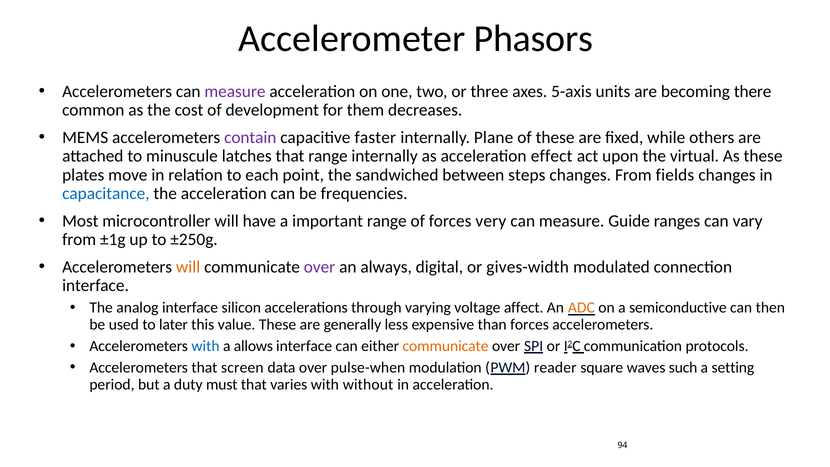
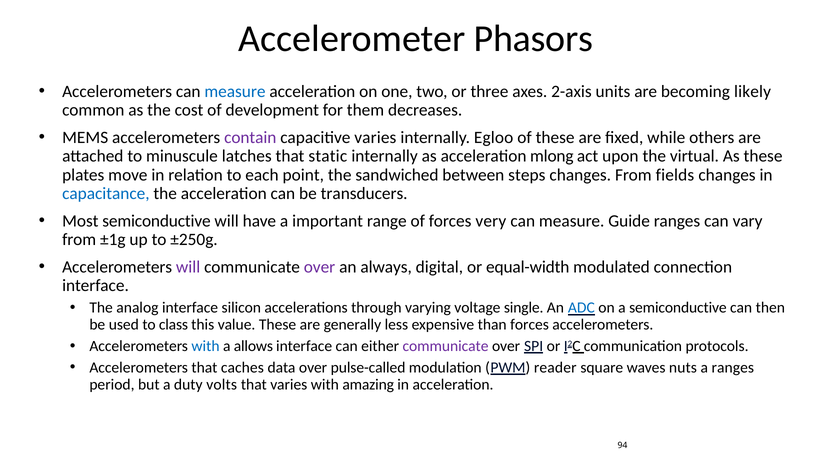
measure at (235, 91) colour: purple -> blue
5-axis: 5-axis -> 2-axis
there: there -> likely
capacitive faster: faster -> varies
Plane: Plane -> Egloo
that range: range -> static
effect: effect -> mlong
frequencies: frequencies -> transducers
Most microcontroller: microcontroller -> semiconductive
will at (188, 267) colour: orange -> purple
gives-width: gives-width -> equal-width
affect: affect -> single
ADC colour: orange -> blue
later: later -> class
communicate at (446, 346) colour: orange -> purple
screen: screen -> caches
pulse-when: pulse-when -> pulse-called
such: such -> nuts
a setting: setting -> ranges
must: must -> volts
without: without -> amazing
